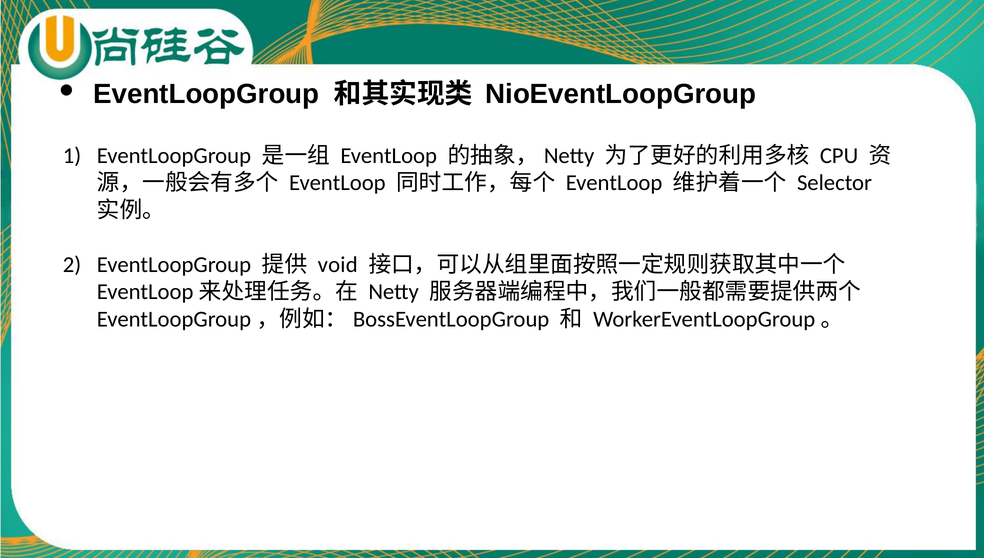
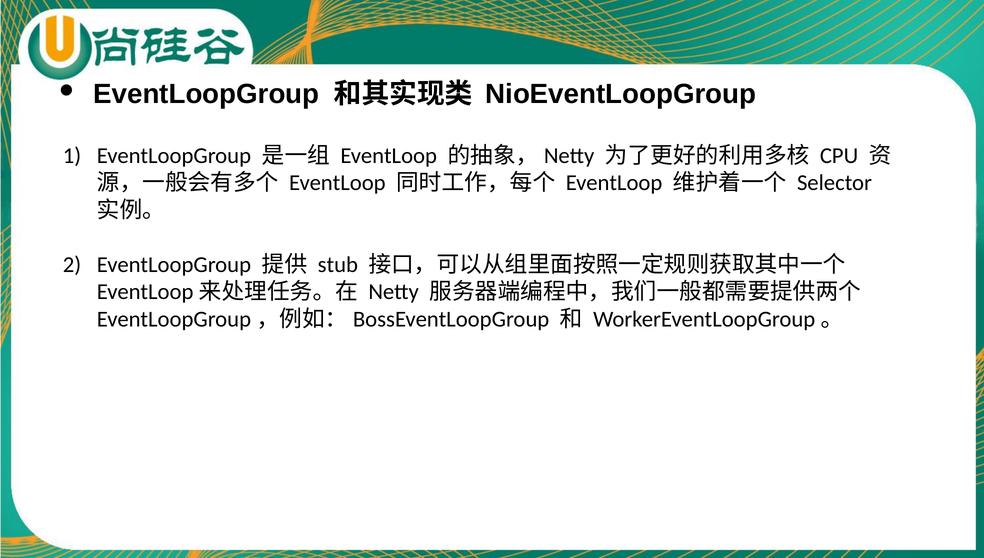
void: void -> stub
